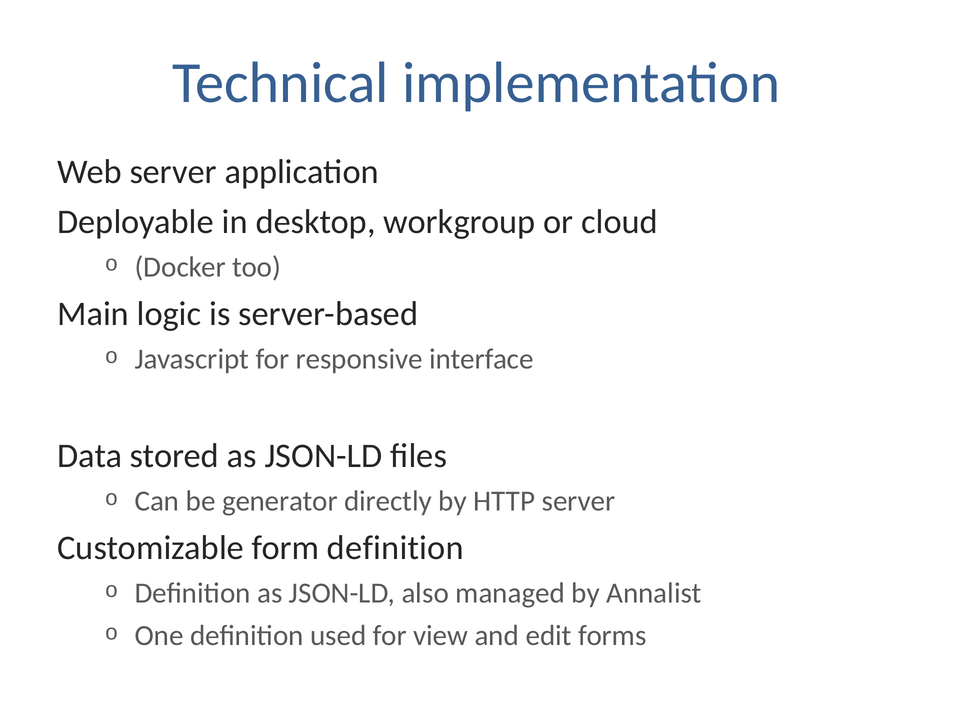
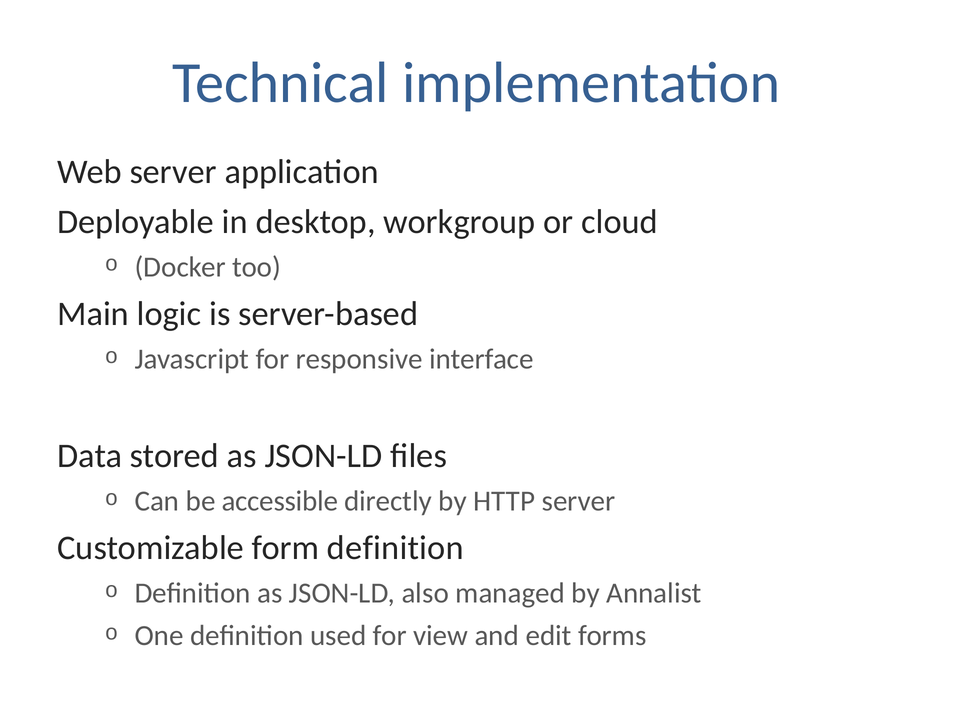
generator: generator -> accessible
